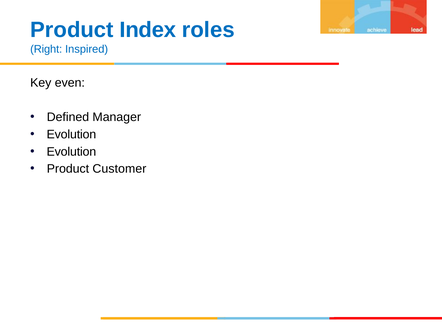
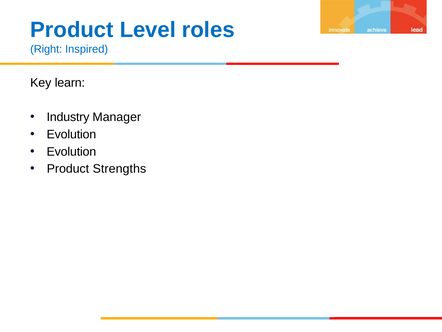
Index: Index -> Level
even: even -> learn
Defined: Defined -> Industry
Customer: Customer -> Strengths
